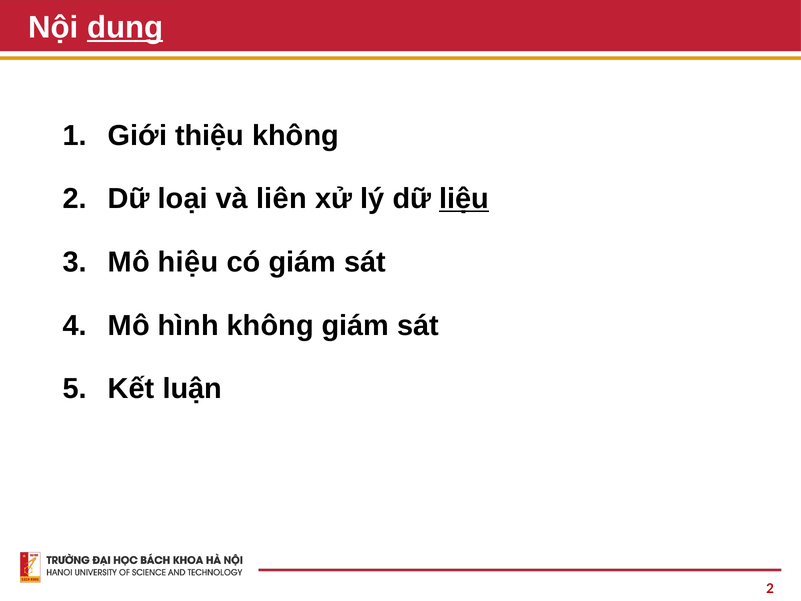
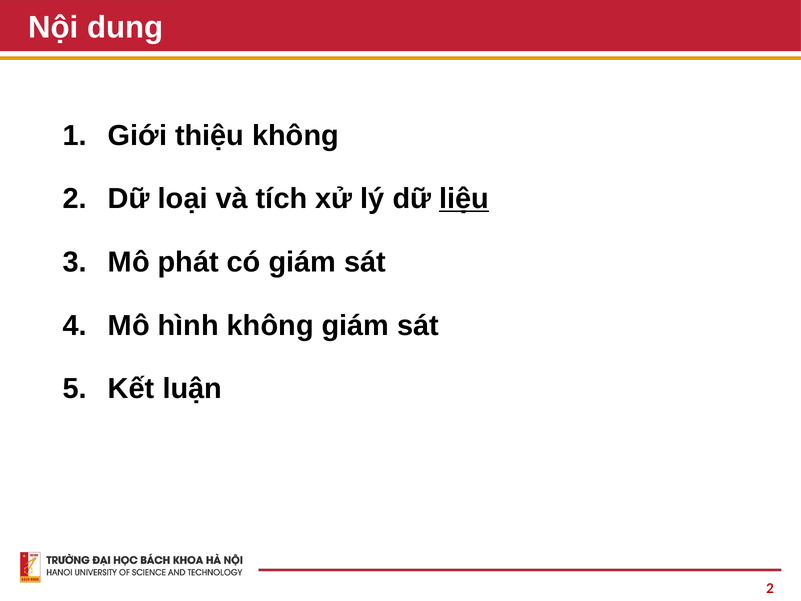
dung underline: present -> none
liên: liên -> tích
hiệu: hiệu -> phát
